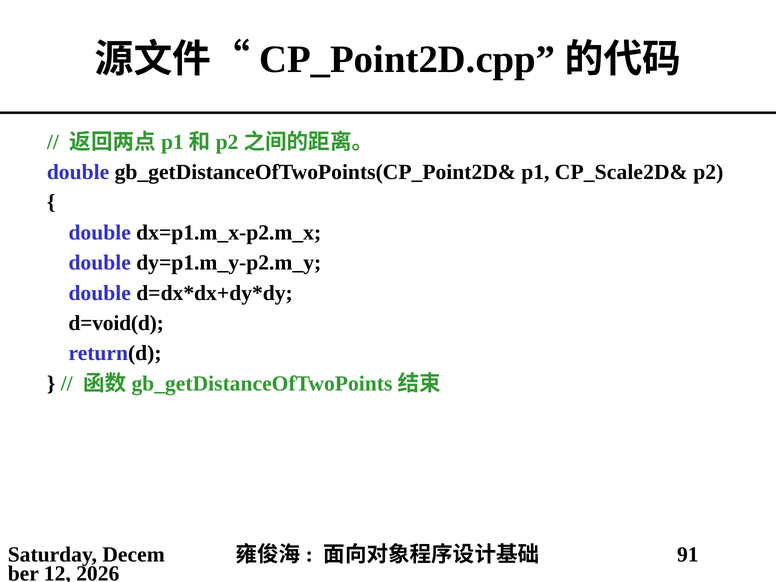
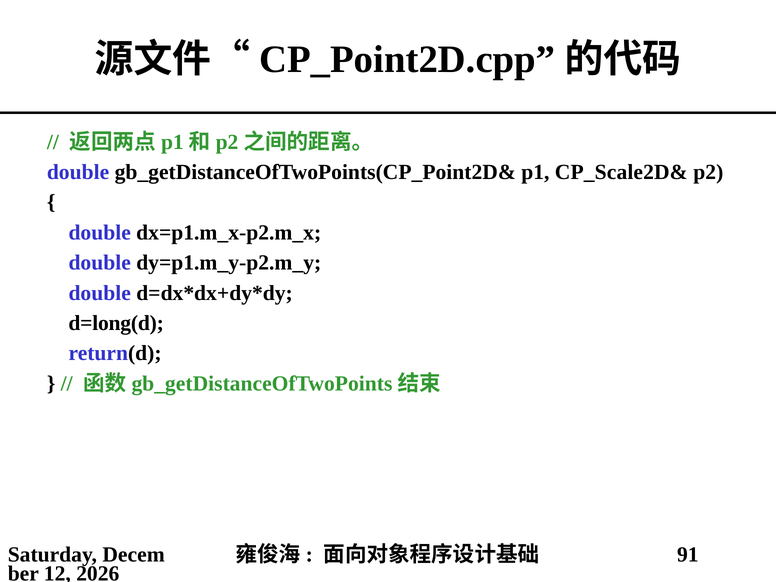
d=void(d: d=void(d -> d=long(d
